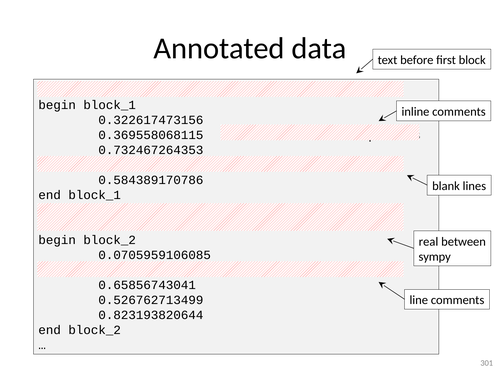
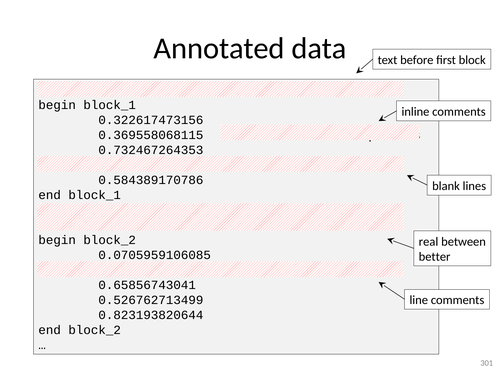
sympy: sympy -> better
